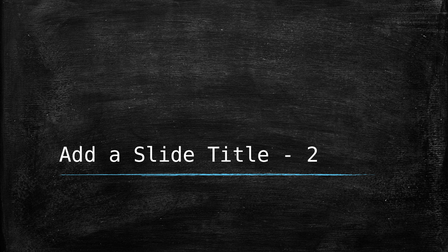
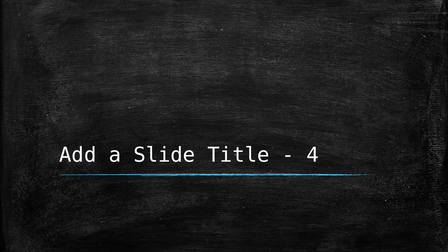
2: 2 -> 4
